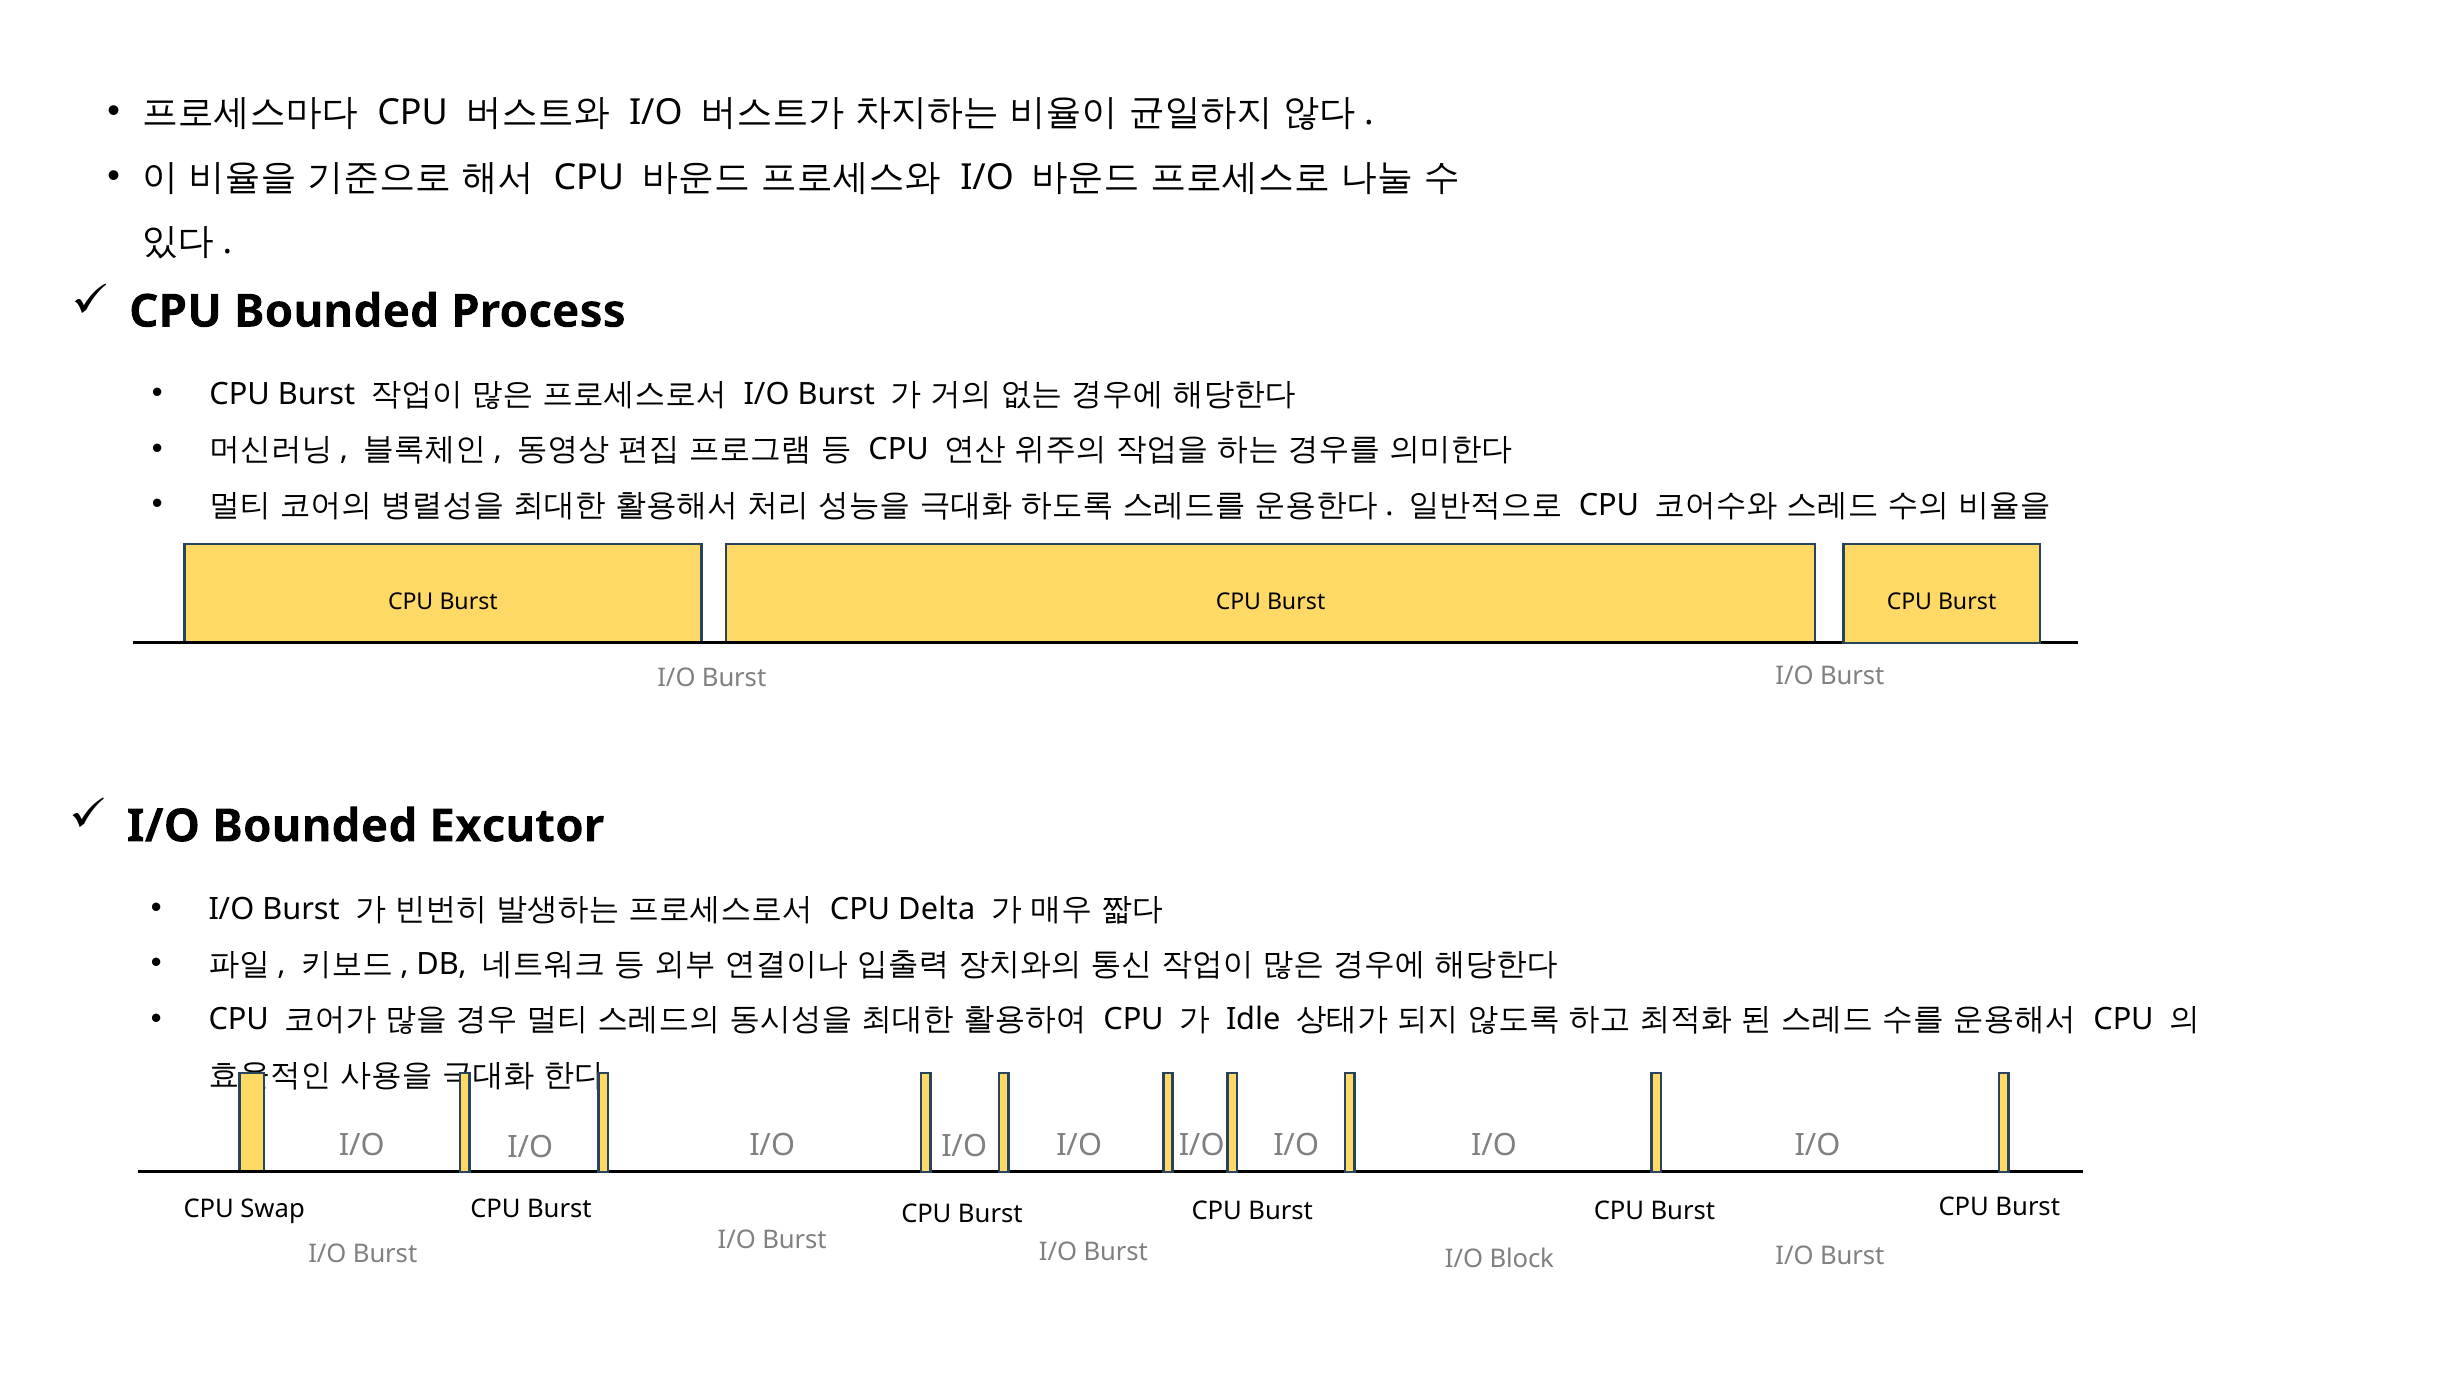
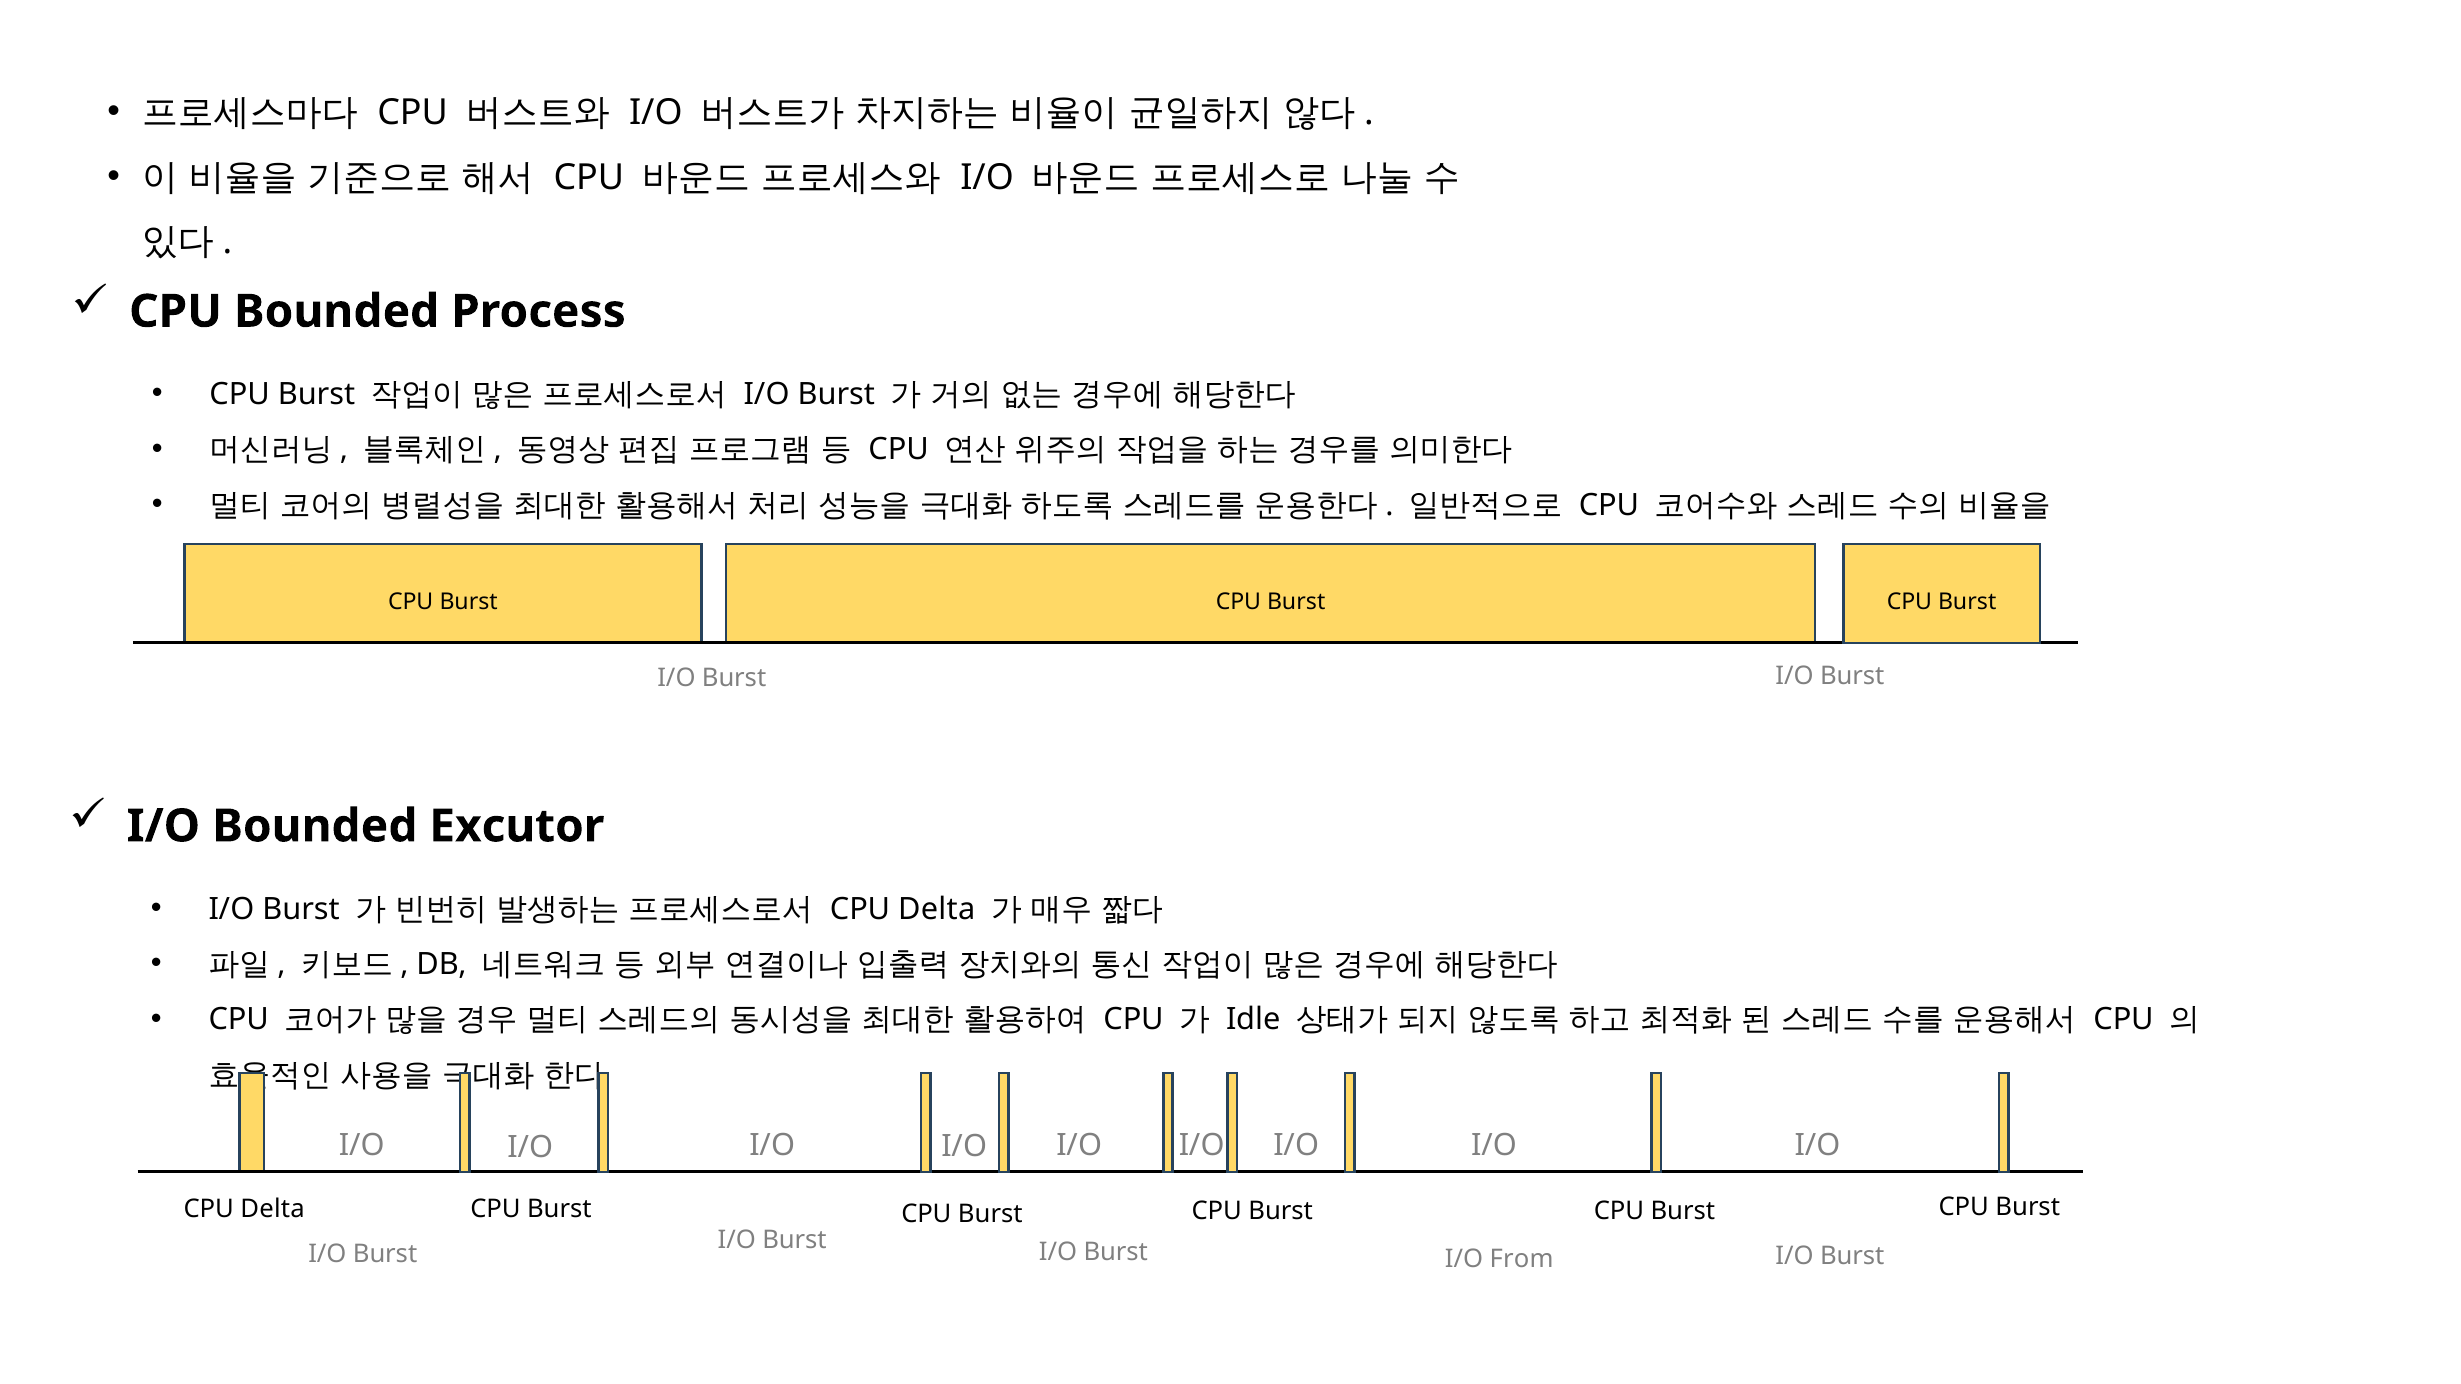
Swap at (273, 1210): Swap -> Delta
Block: Block -> From
